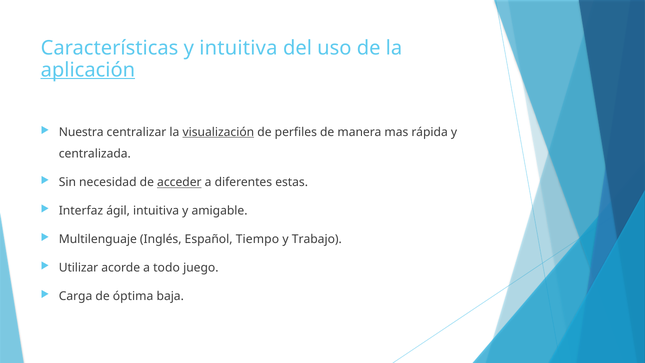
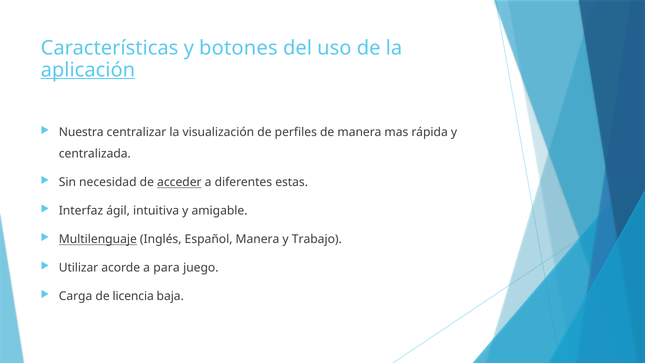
y intuitiva: intuitiva -> botones
visualización underline: present -> none
Multilenguaje underline: none -> present
Español Tiempo: Tiempo -> Manera
todo: todo -> para
óptima: óptima -> licencia
